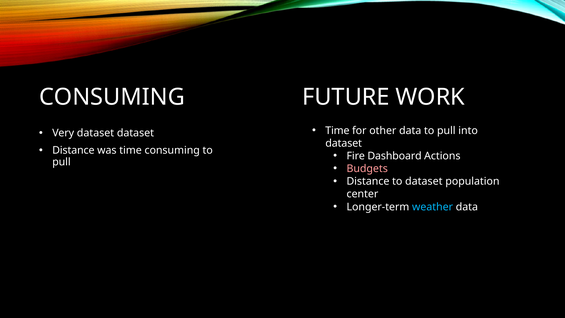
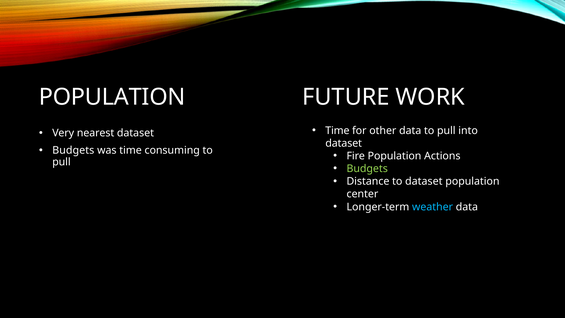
CONSUMING at (112, 97): CONSUMING -> POPULATION
Very dataset: dataset -> nearest
Distance at (73, 150): Distance -> Budgets
Fire Dashboard: Dashboard -> Population
Budgets at (367, 169) colour: pink -> light green
